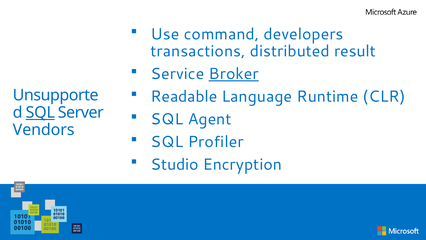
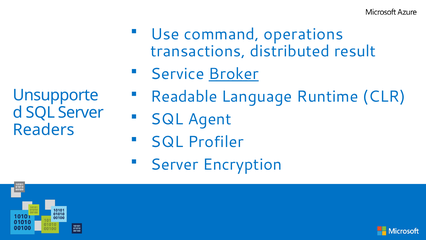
developers: developers -> operations
SQL at (40, 112) underline: present -> none
Vendors: Vendors -> Readers
Studio at (175, 164): Studio -> Server
